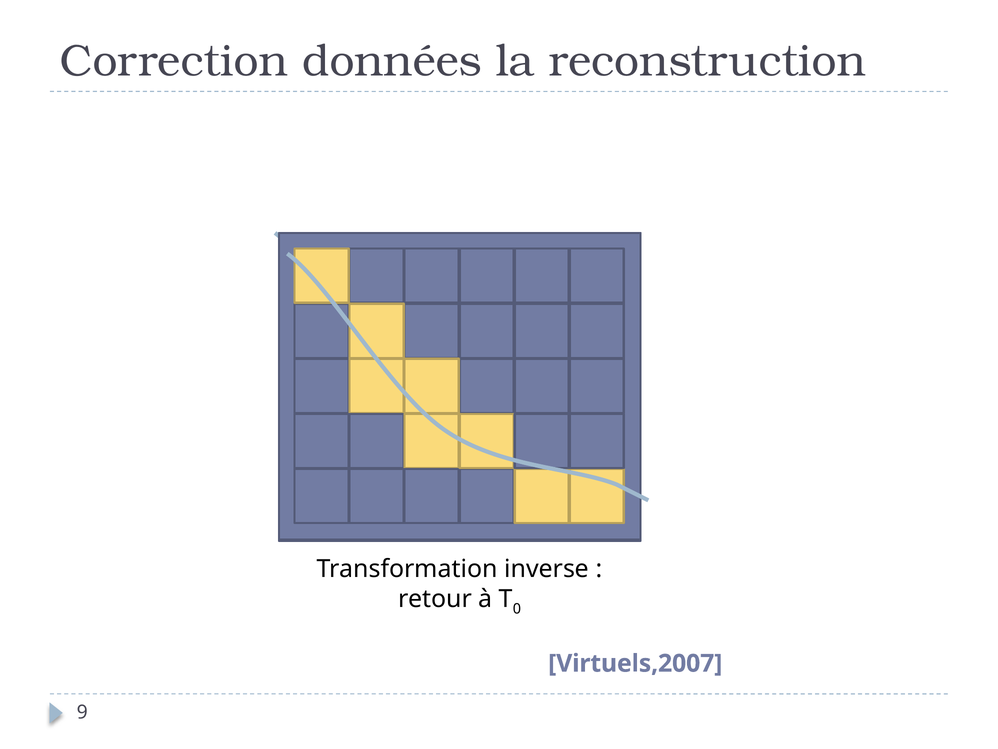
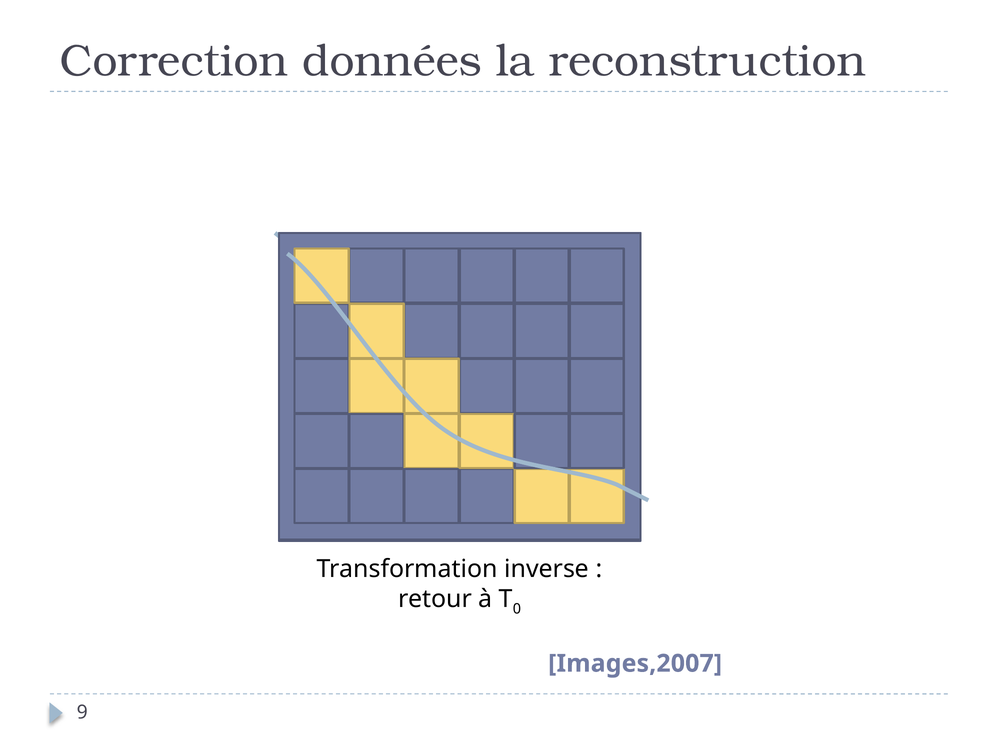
Virtuels,2007: Virtuels,2007 -> Images,2007
